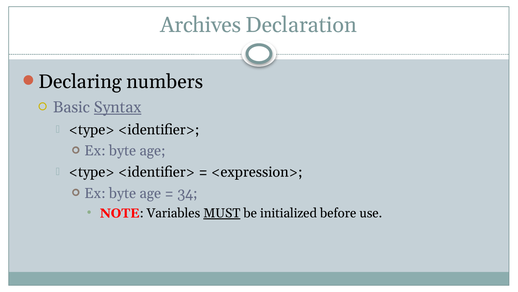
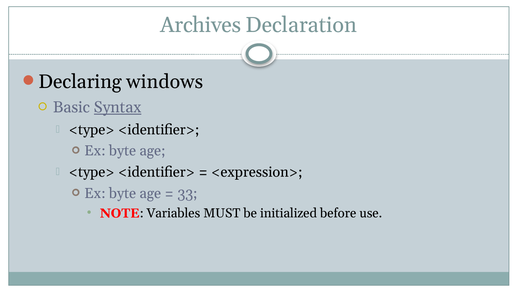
numbers: numbers -> windows
34: 34 -> 33
MUST underline: present -> none
